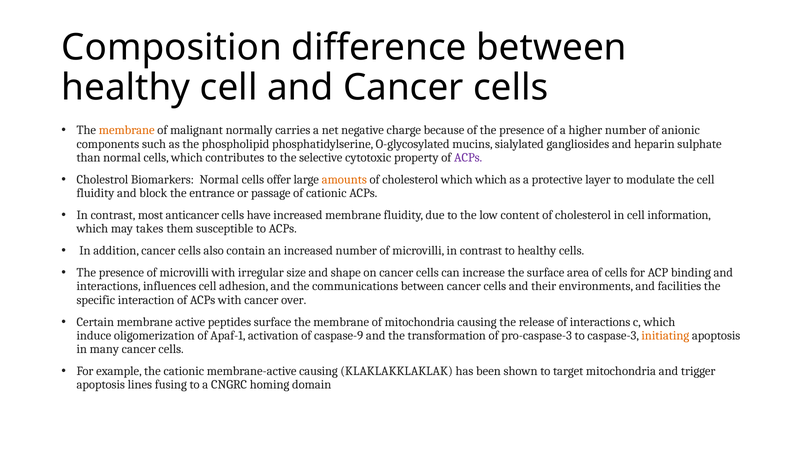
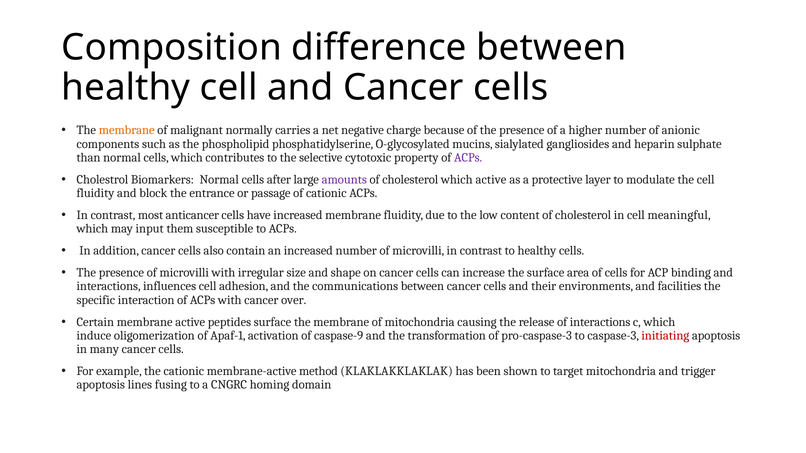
offer: offer -> after
amounts colour: orange -> purple
which which: which -> active
information: information -> meaningful
takes: takes -> input
initiating colour: orange -> red
membrane-active causing: causing -> method
